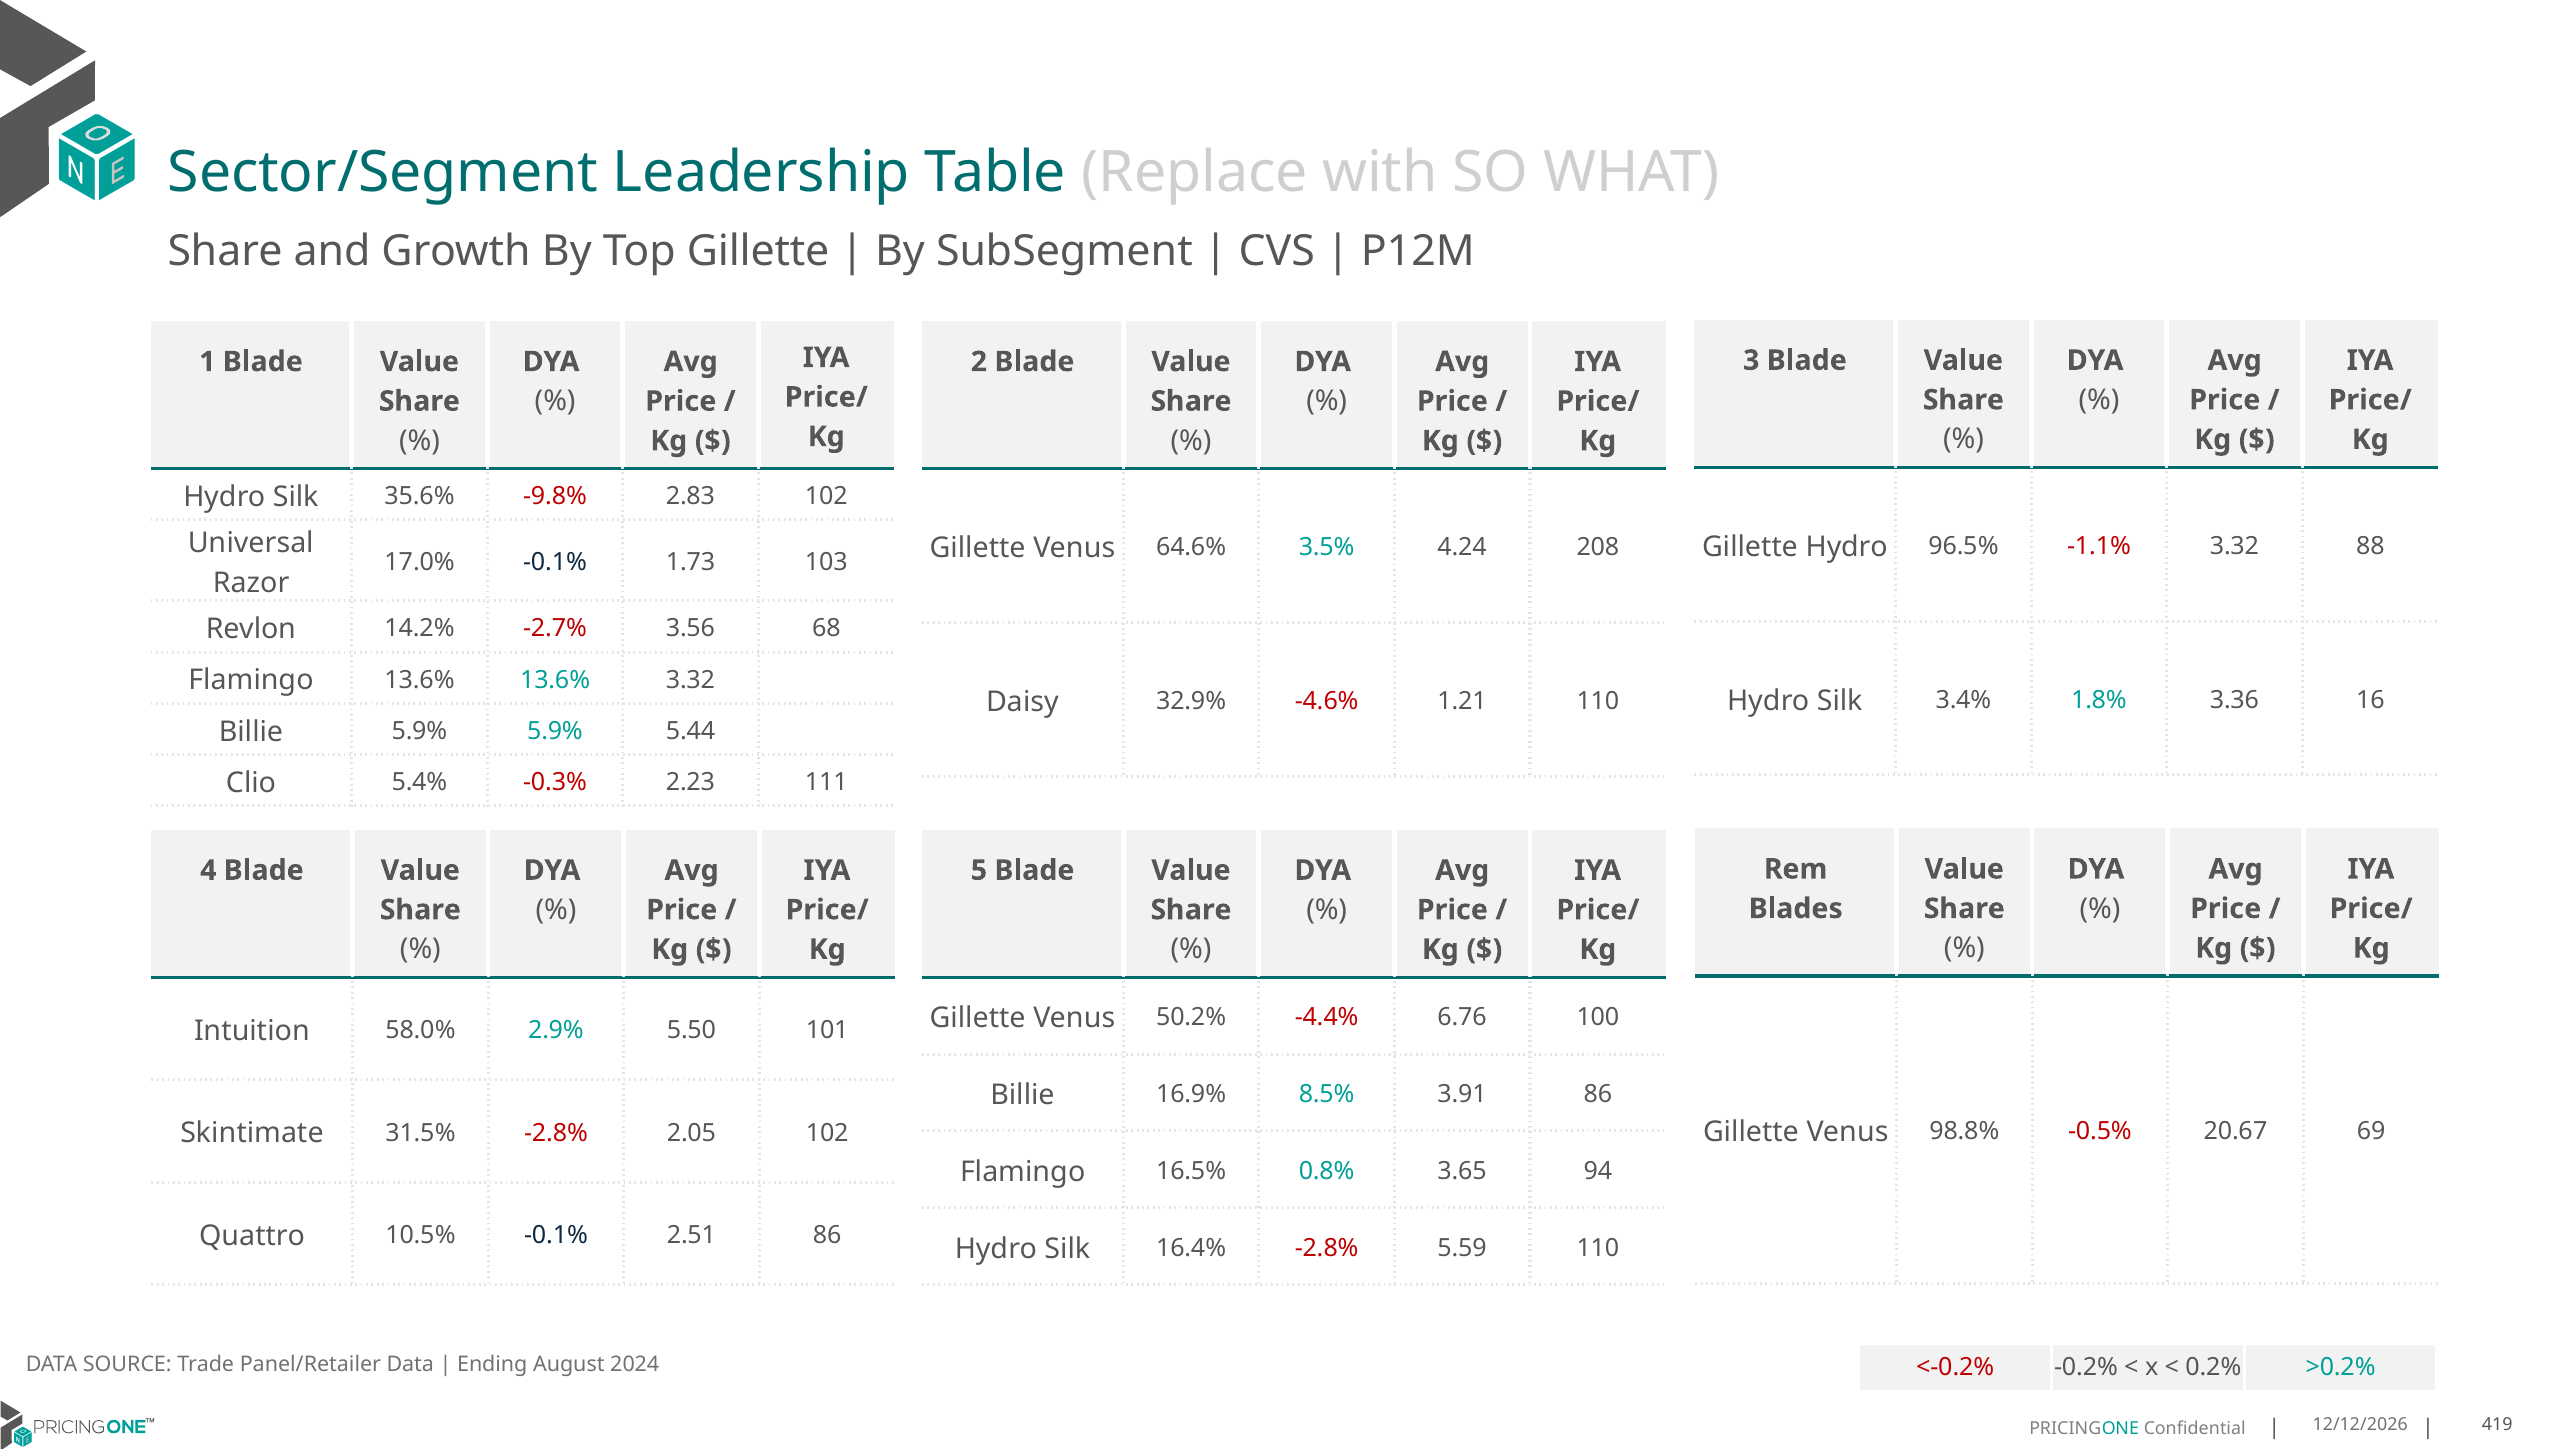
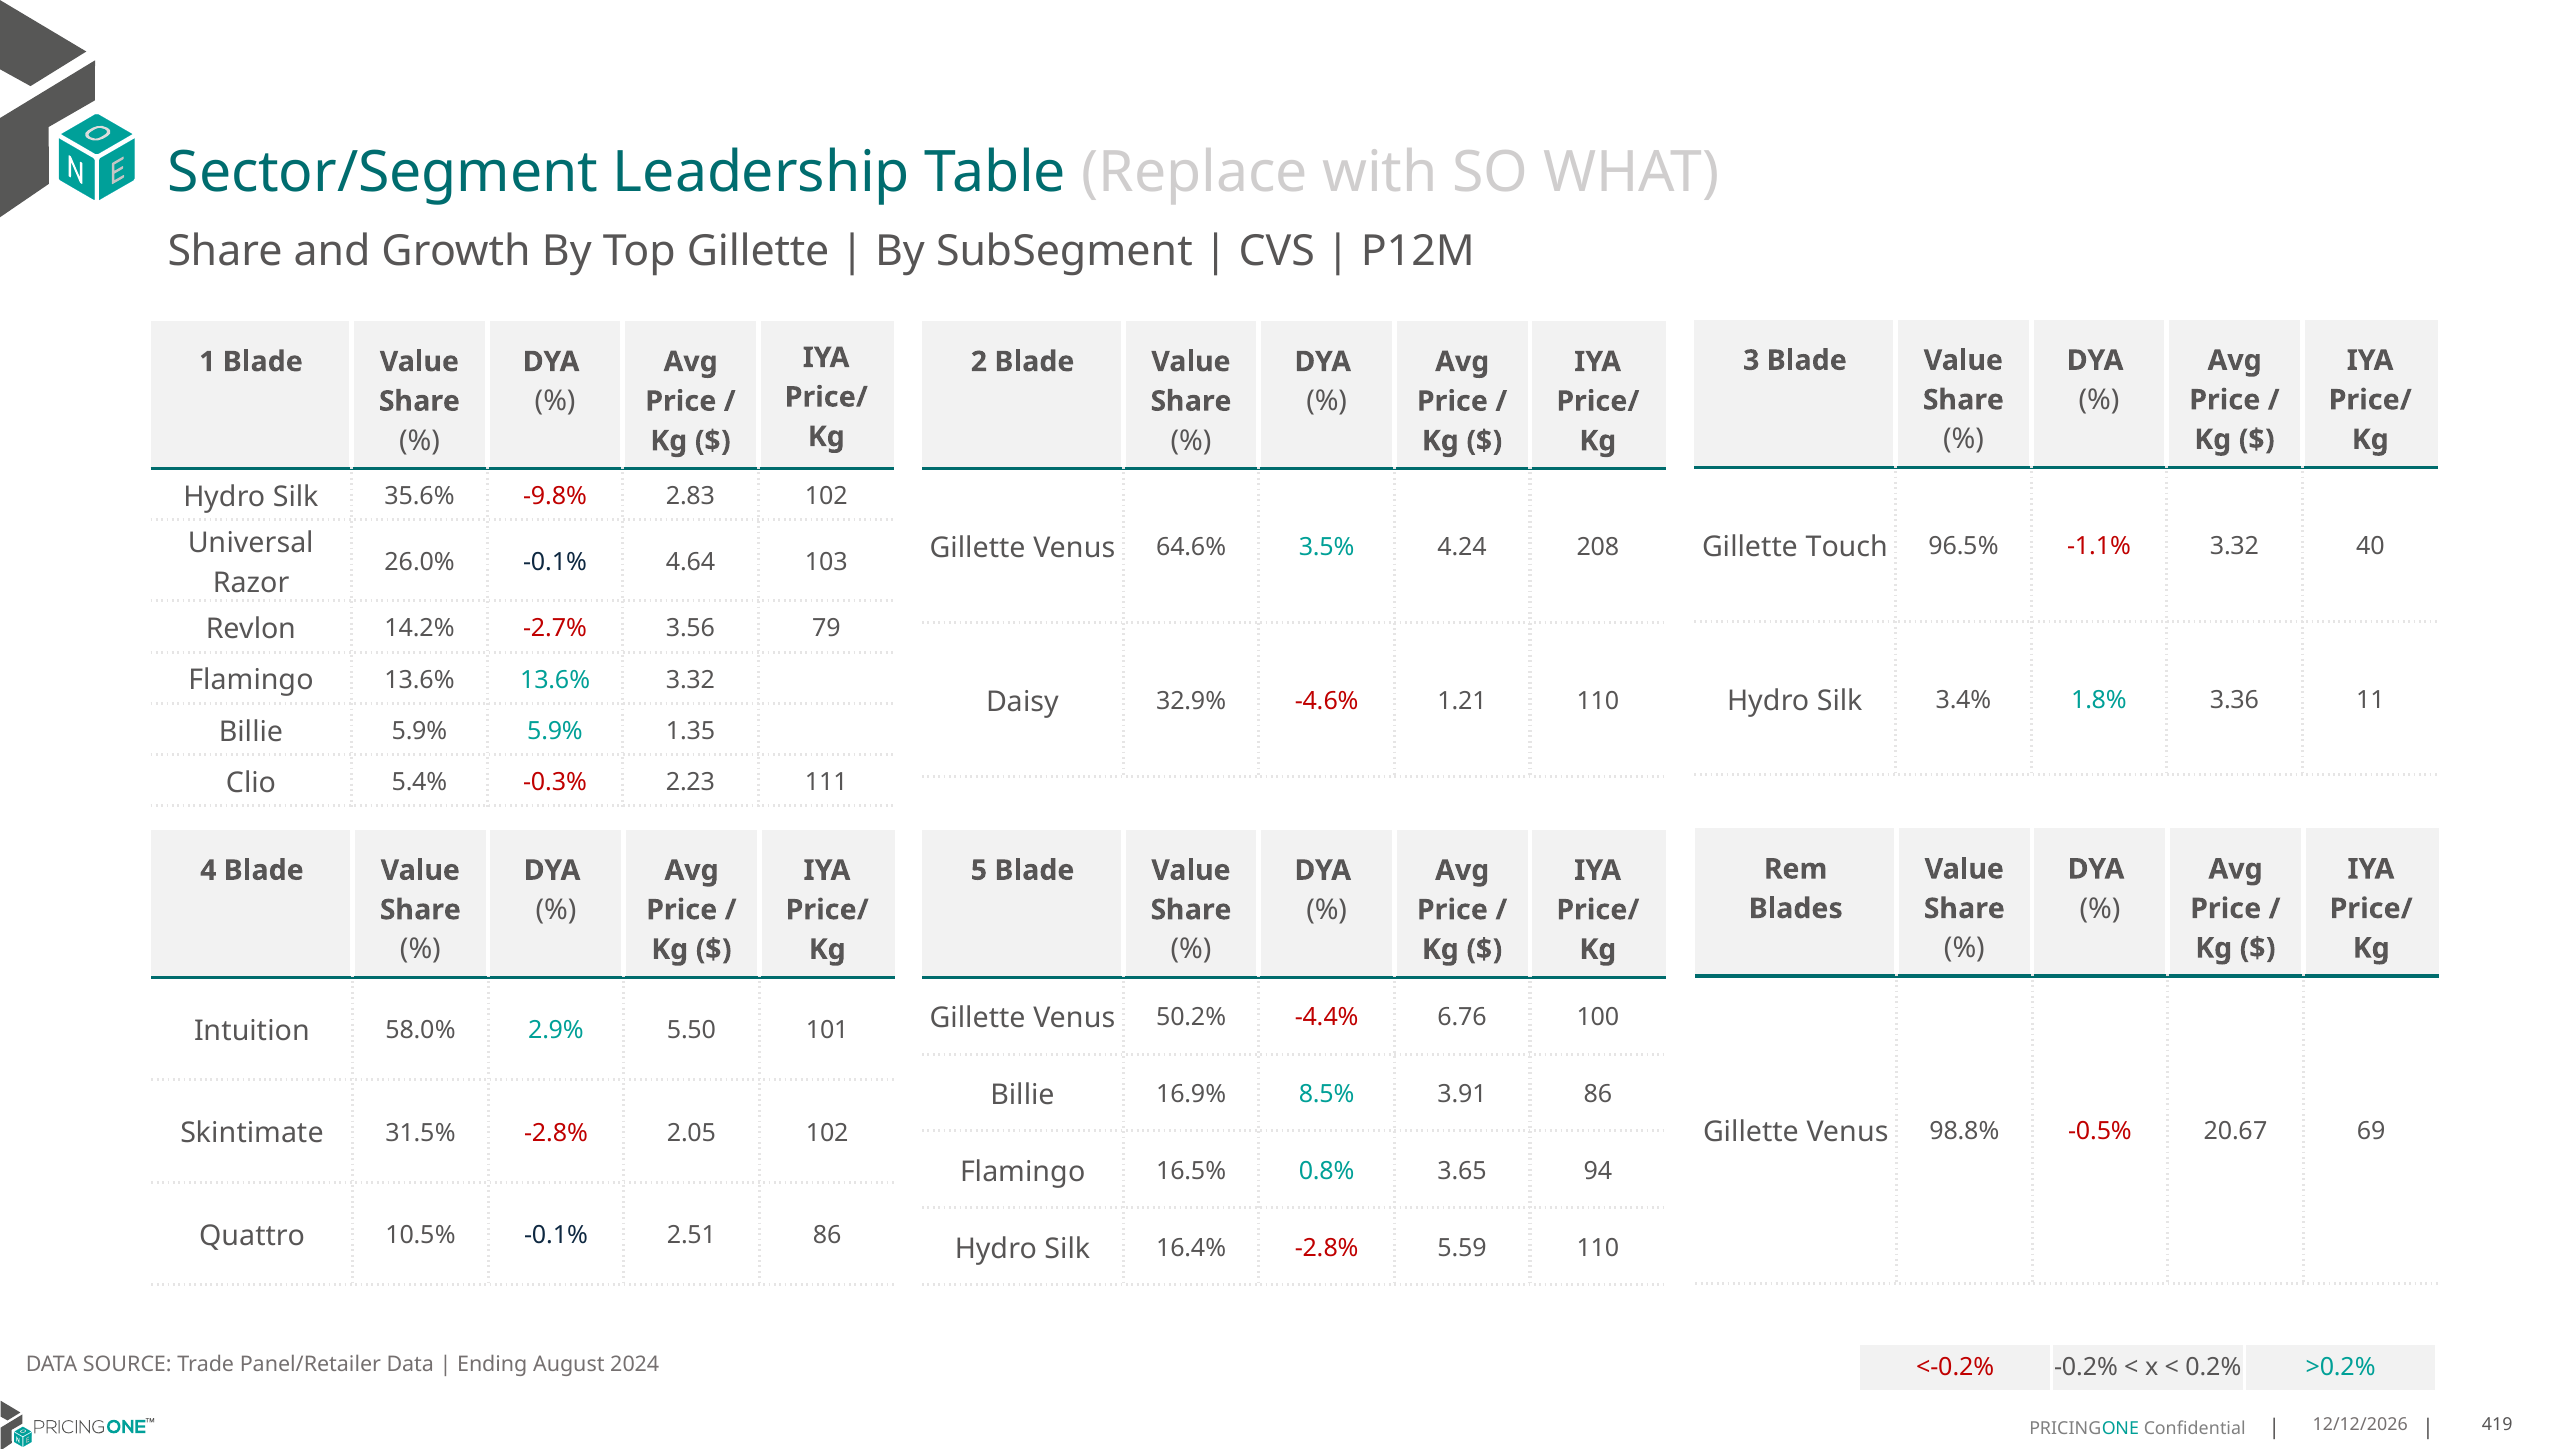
Gillette Hydro: Hydro -> Touch
88: 88 -> 40
17.0%: 17.0% -> 26.0%
1.73: 1.73 -> 4.64
68: 68 -> 79
16: 16 -> 11
5.44: 5.44 -> 1.35
